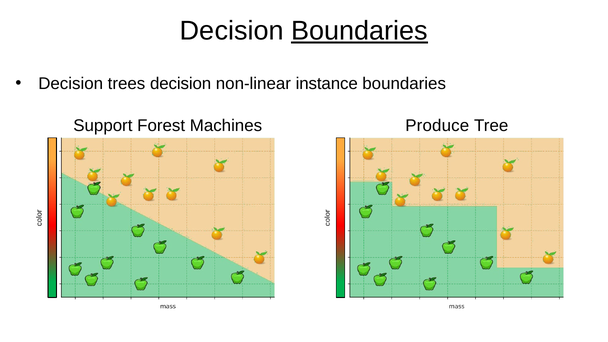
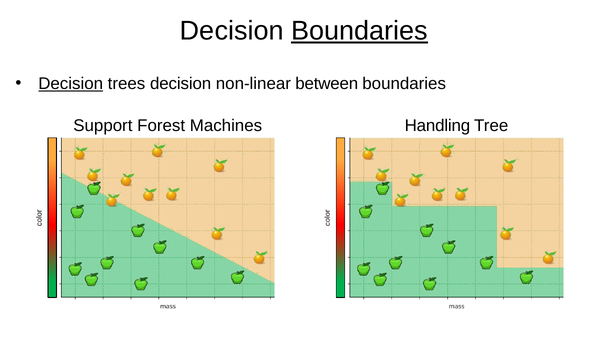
Decision at (71, 84) underline: none -> present
instance: instance -> between
Produce: Produce -> Handling
